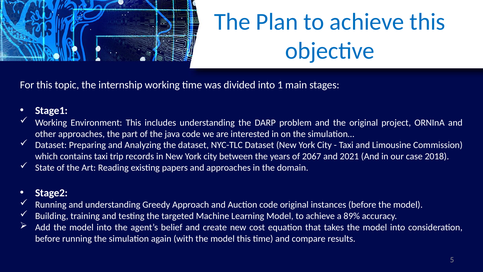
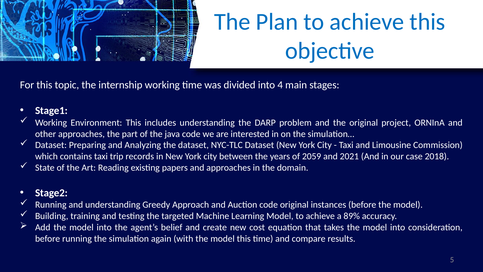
1: 1 -> 4
2067: 2067 -> 2059
